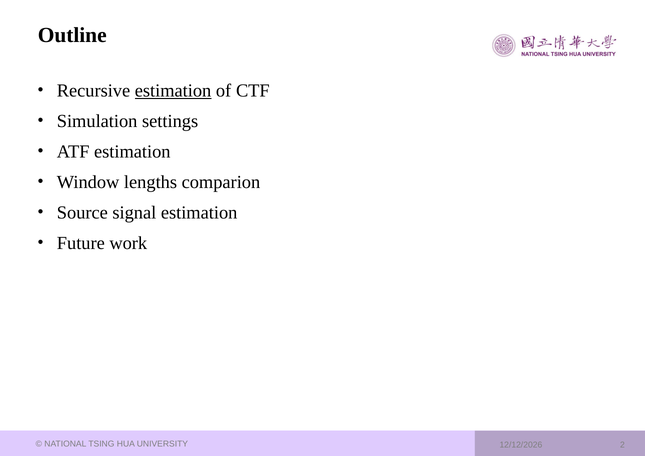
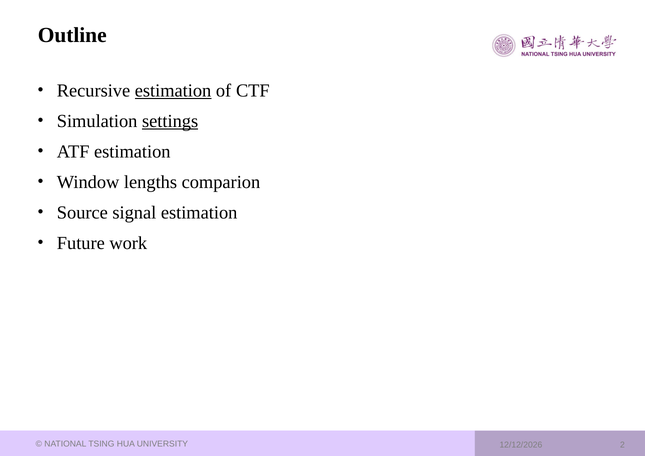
settings underline: none -> present
